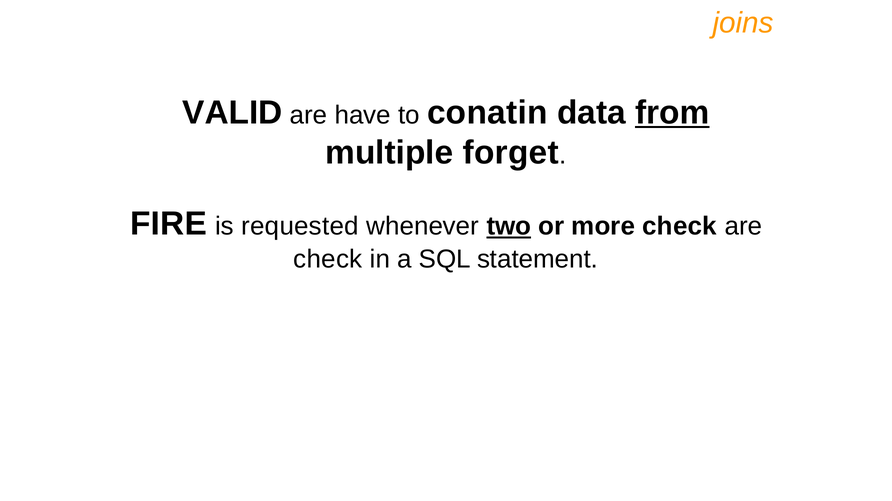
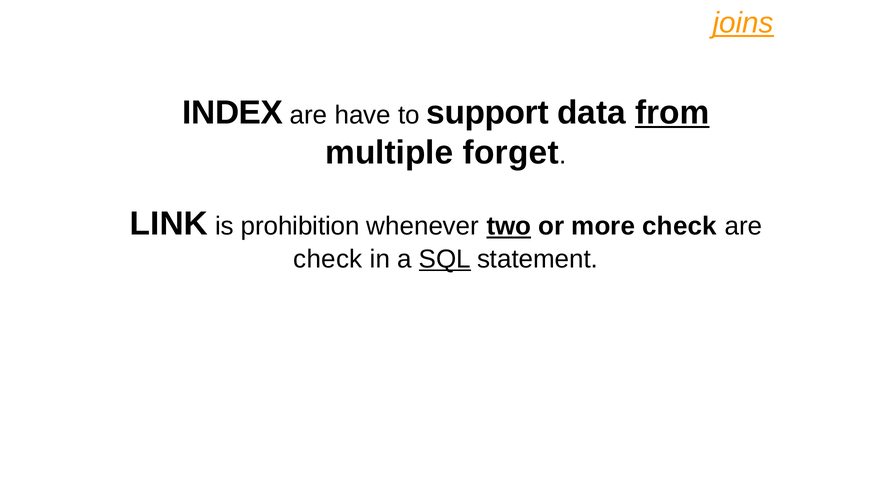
joins underline: none -> present
VALID: VALID -> INDEX
conatin: conatin -> support
FIRE: FIRE -> LINK
requested: requested -> prohibition
SQL underline: none -> present
